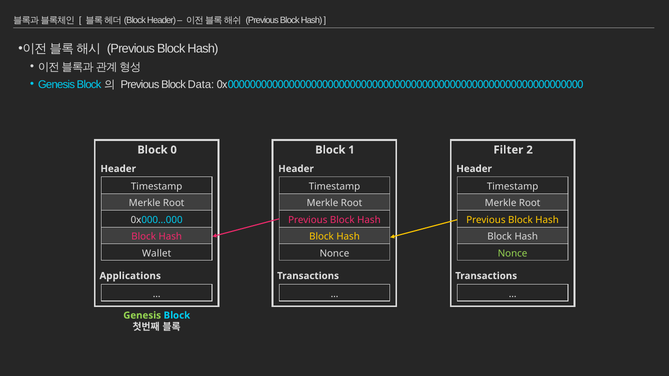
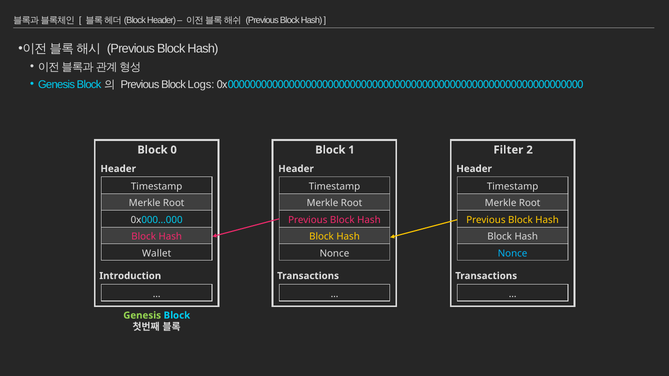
Data: Data -> Logs
Nonce at (513, 254) colour: light green -> light blue
Applications: Applications -> Introduction
